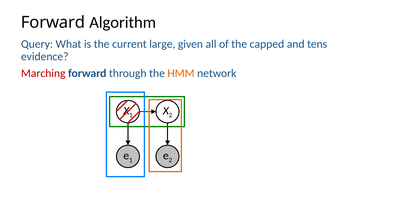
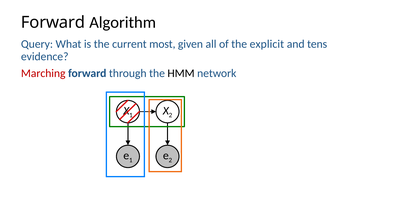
large: large -> most
capped: capped -> explicit
HMM colour: orange -> black
